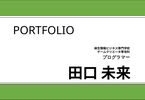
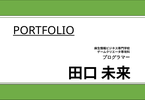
PORTFOLIO underline: none -> present
